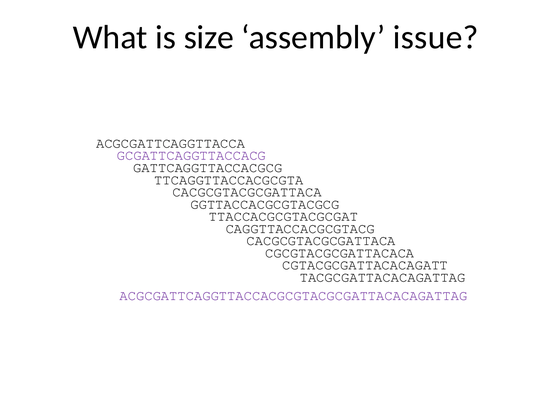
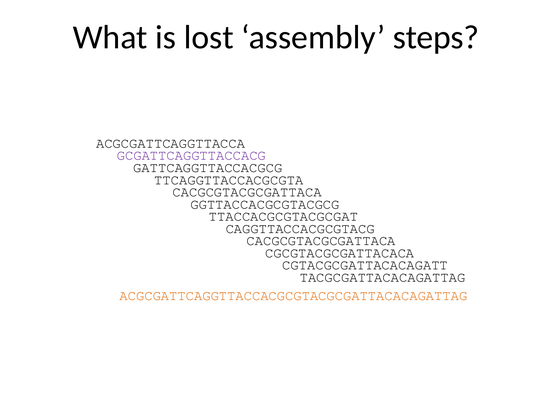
size: size -> lost
issue: issue -> steps
ACGCGATTCAGGTTACCACGCGTACGCGATTACACAGATTAG colour: purple -> orange
